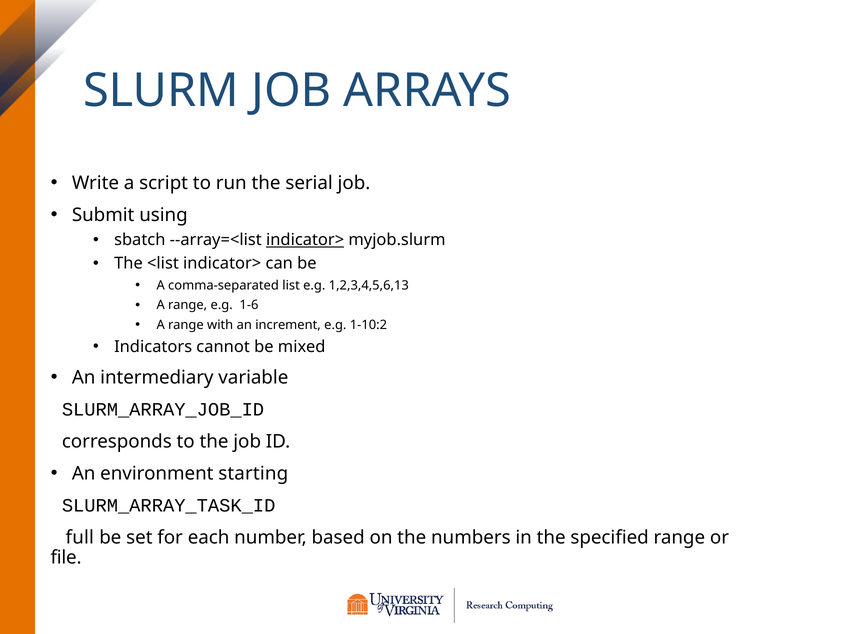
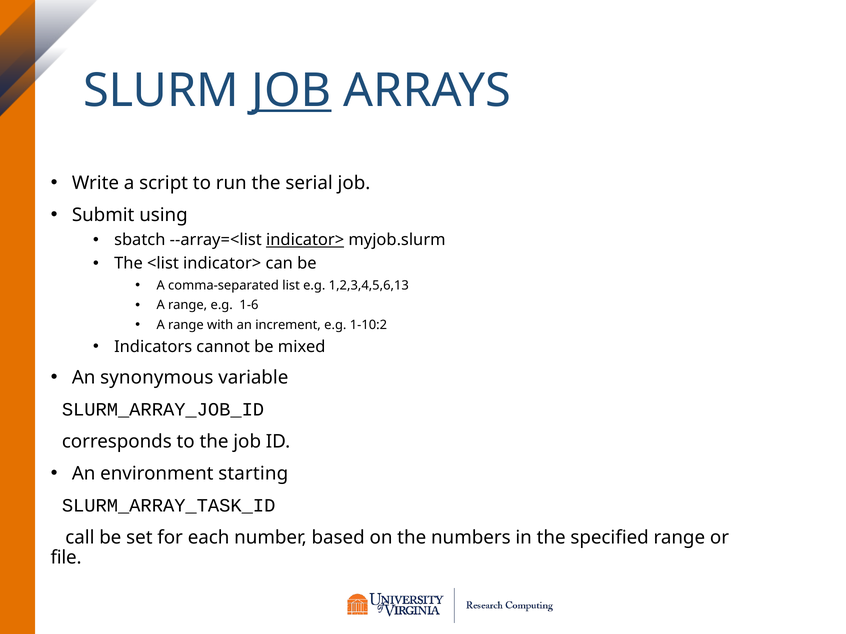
JOB at (291, 91) underline: none -> present
intermediary: intermediary -> synonymous
full: full -> call
